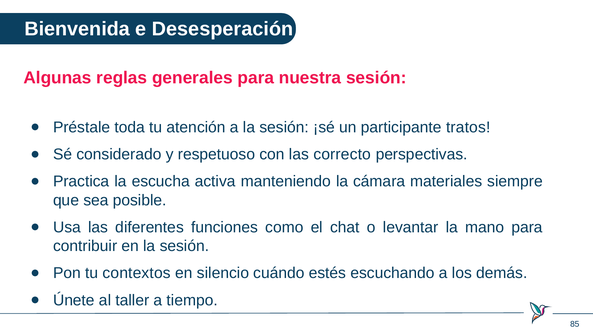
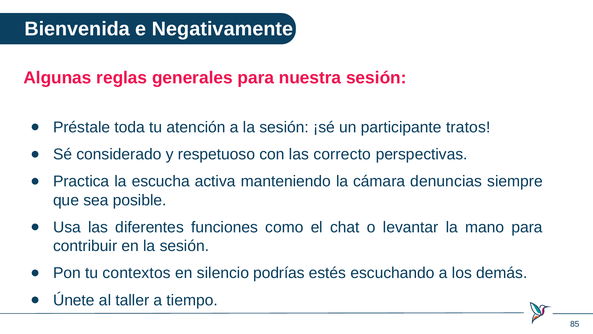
Desesperación: Desesperación -> Negativamente
materiales: materiales -> denuncias
cuándo: cuándo -> podrías
